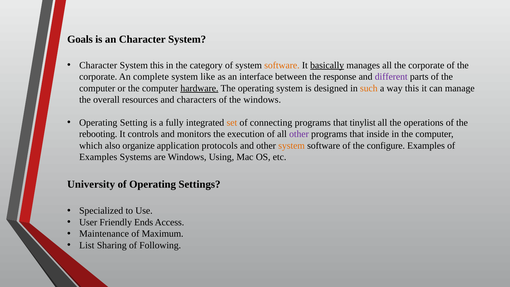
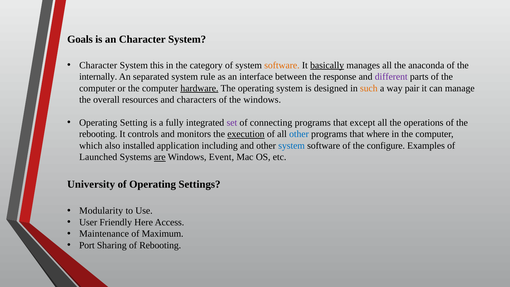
all the corporate: corporate -> anaconda
corporate at (98, 77): corporate -> internally
complete: complete -> separated
like: like -> rule
way this: this -> pair
set colour: orange -> purple
tinylist: tinylist -> except
execution underline: none -> present
other at (299, 134) colour: purple -> blue
inside: inside -> where
organize: organize -> installed
protocols: protocols -> including
system at (292, 146) colour: orange -> blue
Examples at (98, 157): Examples -> Launched
are underline: none -> present
Using: Using -> Event
Specialized: Specialized -> Modularity
Ends: Ends -> Here
List: List -> Port
of Following: Following -> Rebooting
